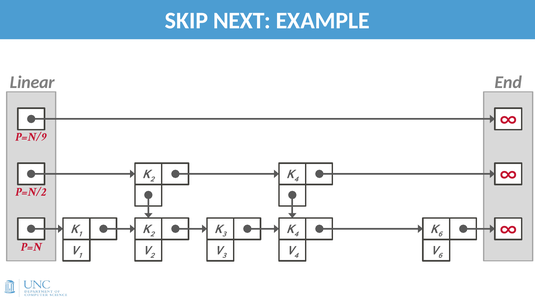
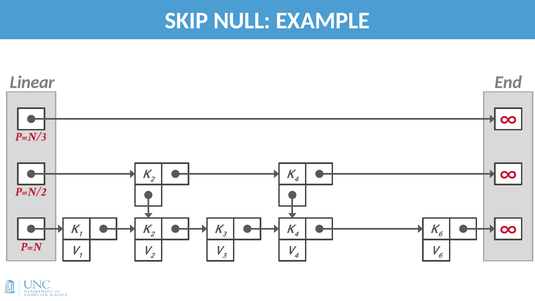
NEXT: NEXT -> NULL
P=N/9: P=N/9 -> P=N/3
